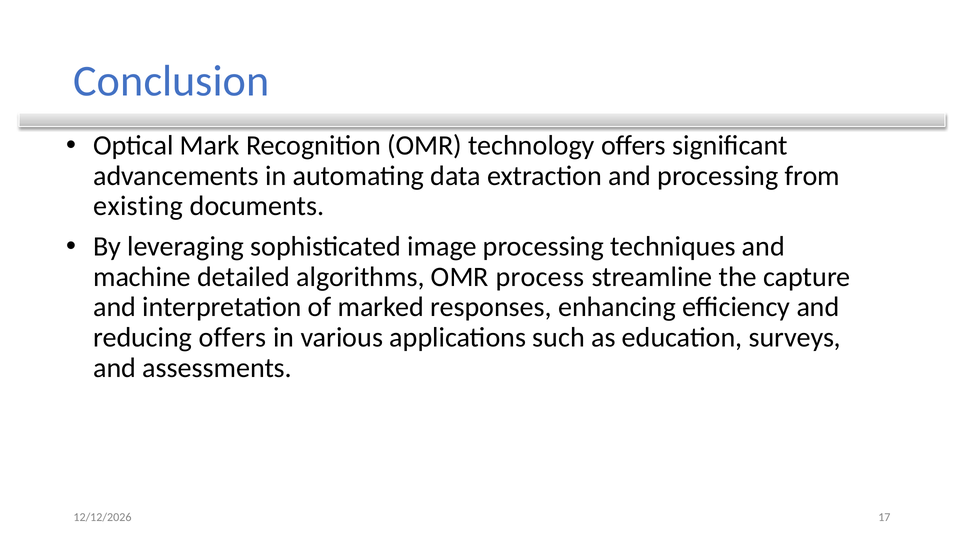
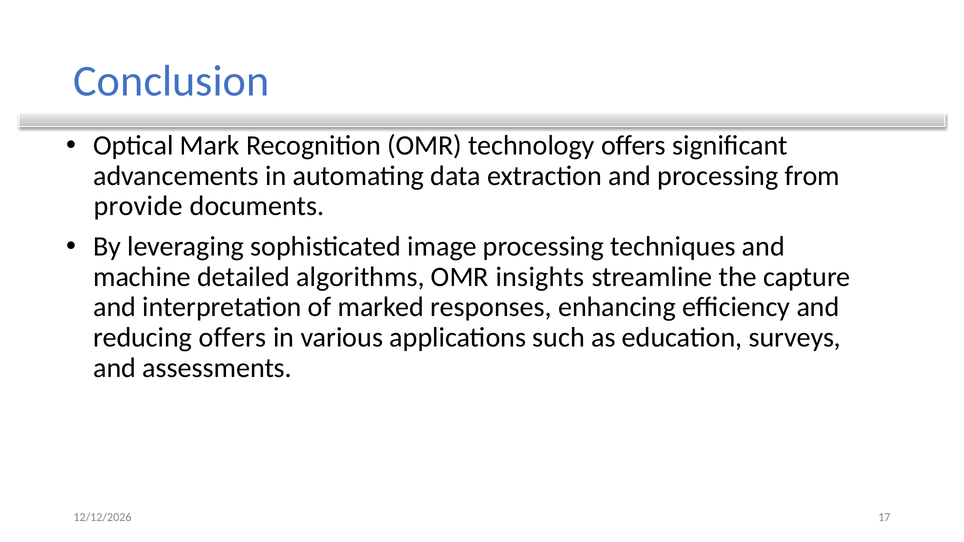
existing: existing -> provide
process: process -> insights
